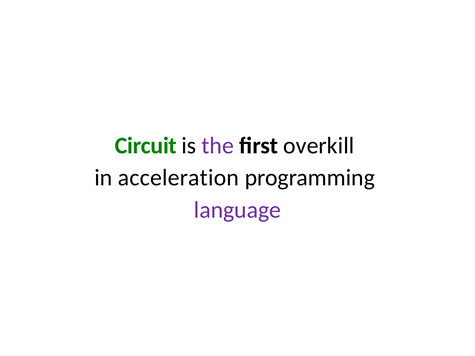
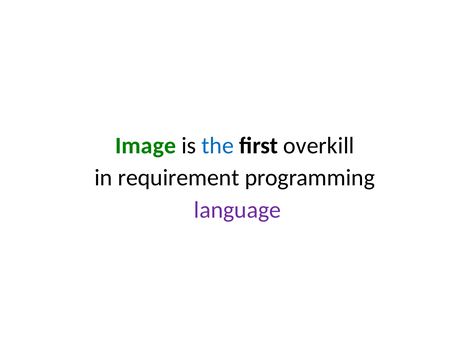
Circuit: Circuit -> Image
the colour: purple -> blue
acceleration: acceleration -> requirement
